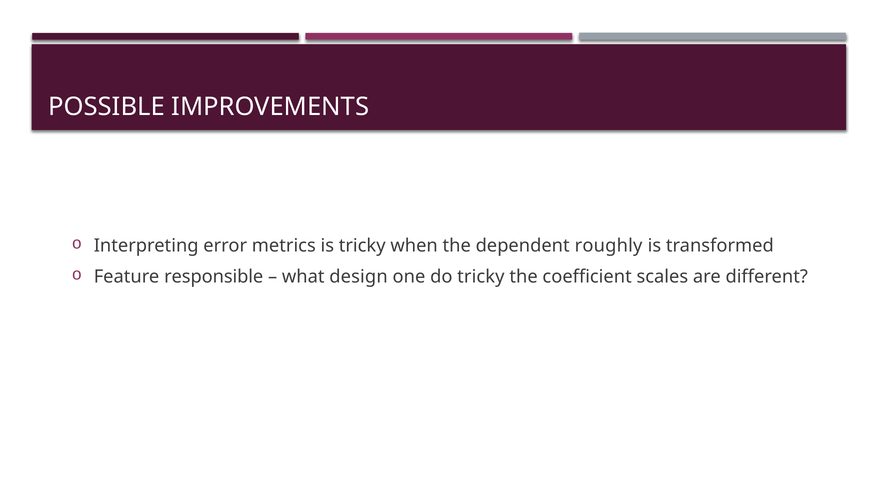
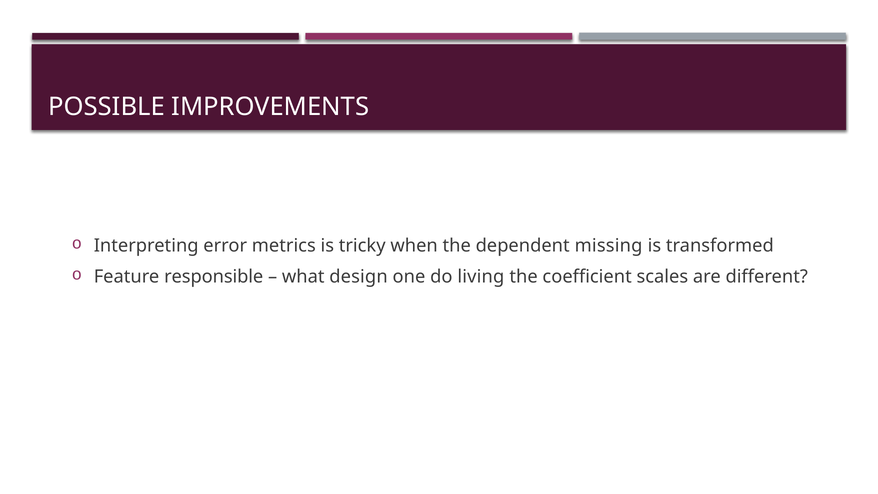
roughly: roughly -> missing
do tricky: tricky -> living
